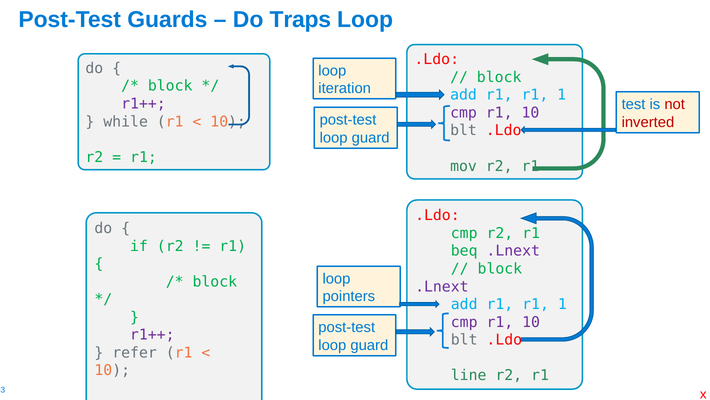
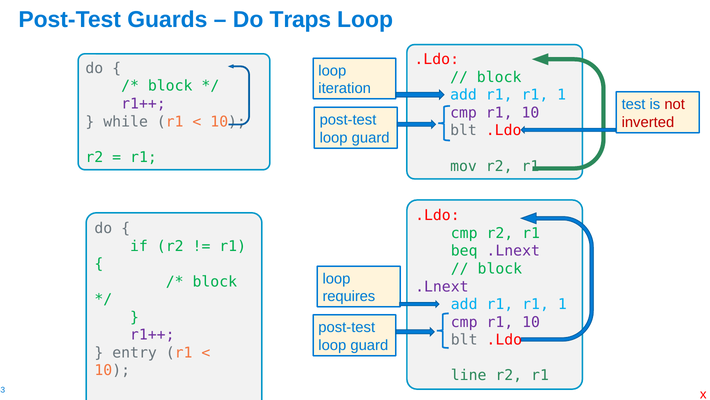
pointers: pointers -> requires
refer: refer -> entry
